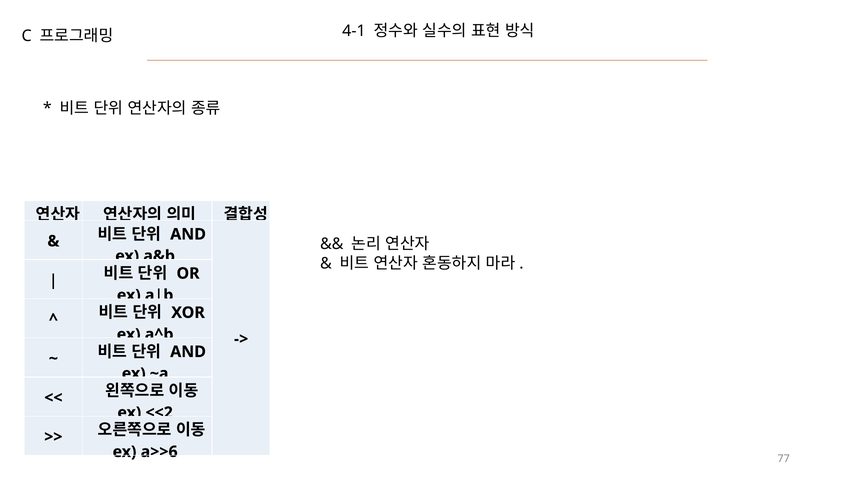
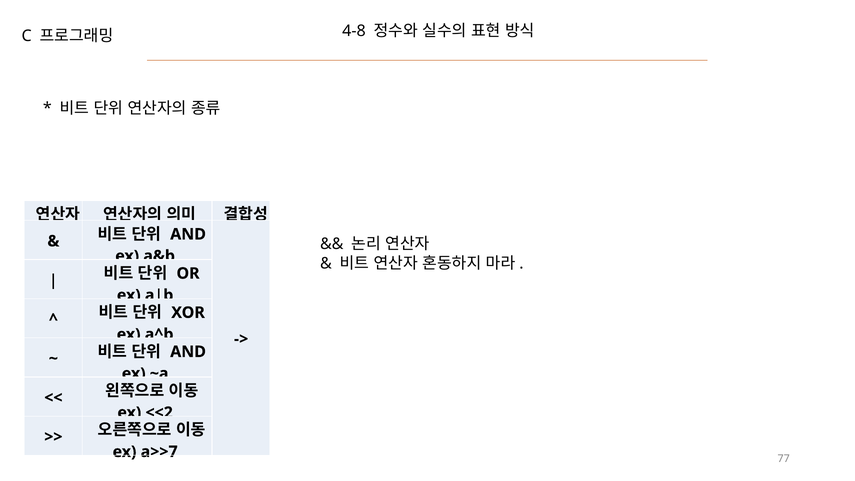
4-1: 4-1 -> 4-8
a>>6: a>>6 -> a>>7
